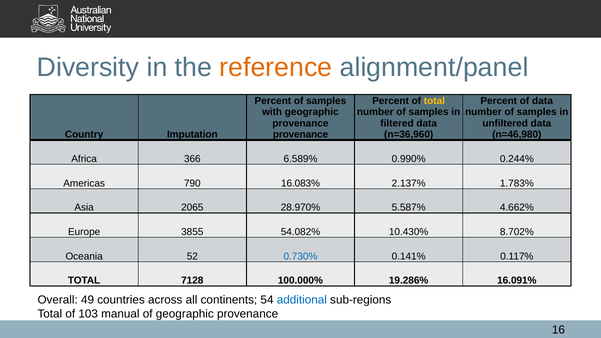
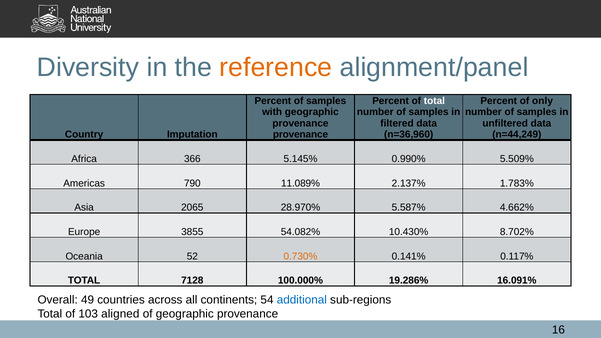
total at (434, 101) colour: yellow -> white
of data: data -> only
n=46,980: n=46,980 -> n=44,249
6.589%: 6.589% -> 5.145%
0.244%: 0.244% -> 5.509%
16.083%: 16.083% -> 11.089%
0.730% colour: blue -> orange
manual: manual -> aligned
